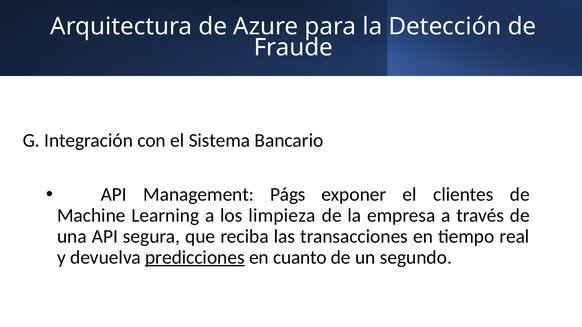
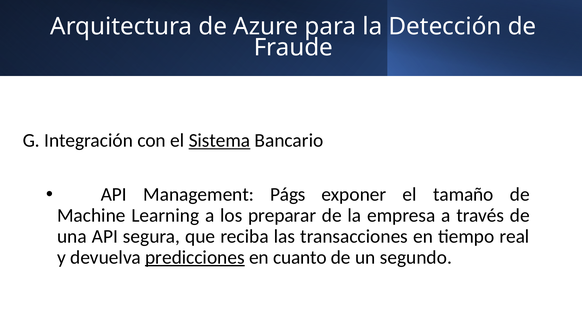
Sistema underline: none -> present
clientes: clientes -> tamaño
limpieza: limpieza -> preparar
